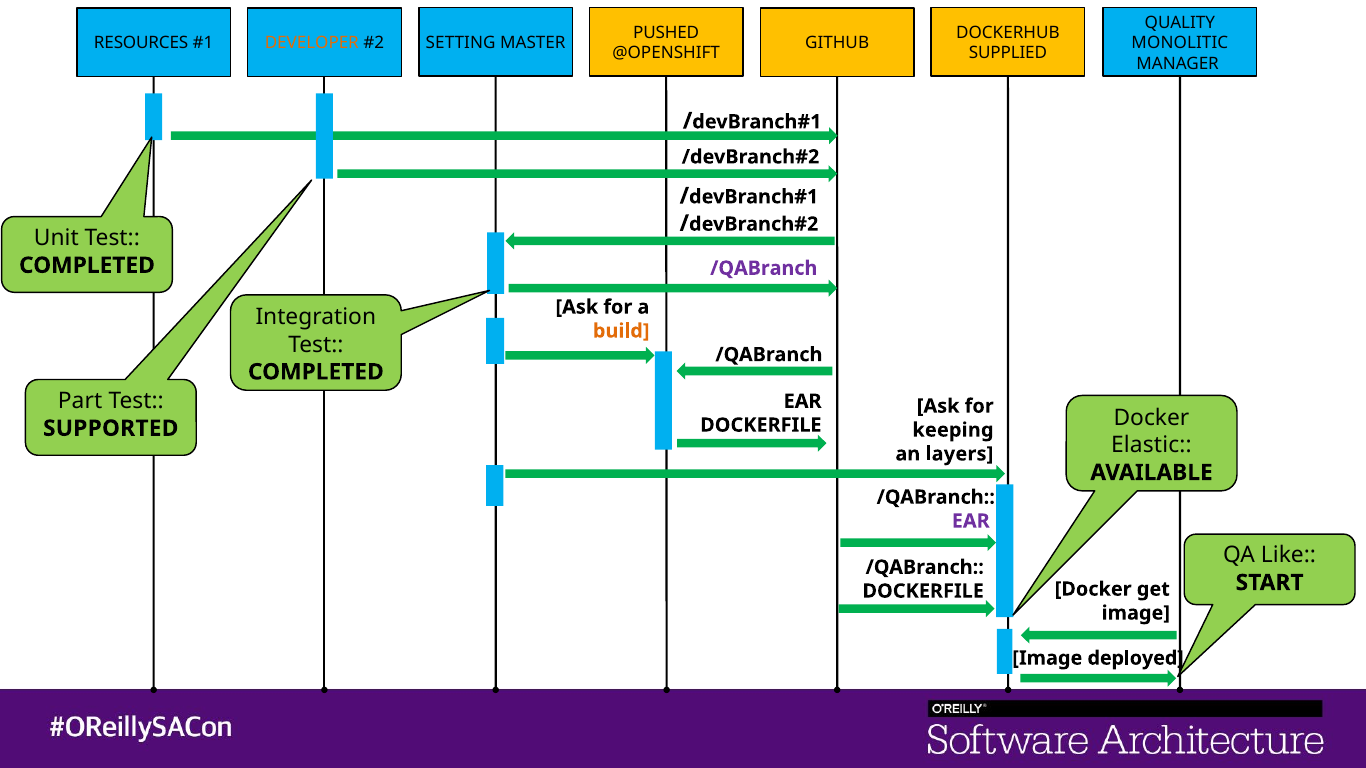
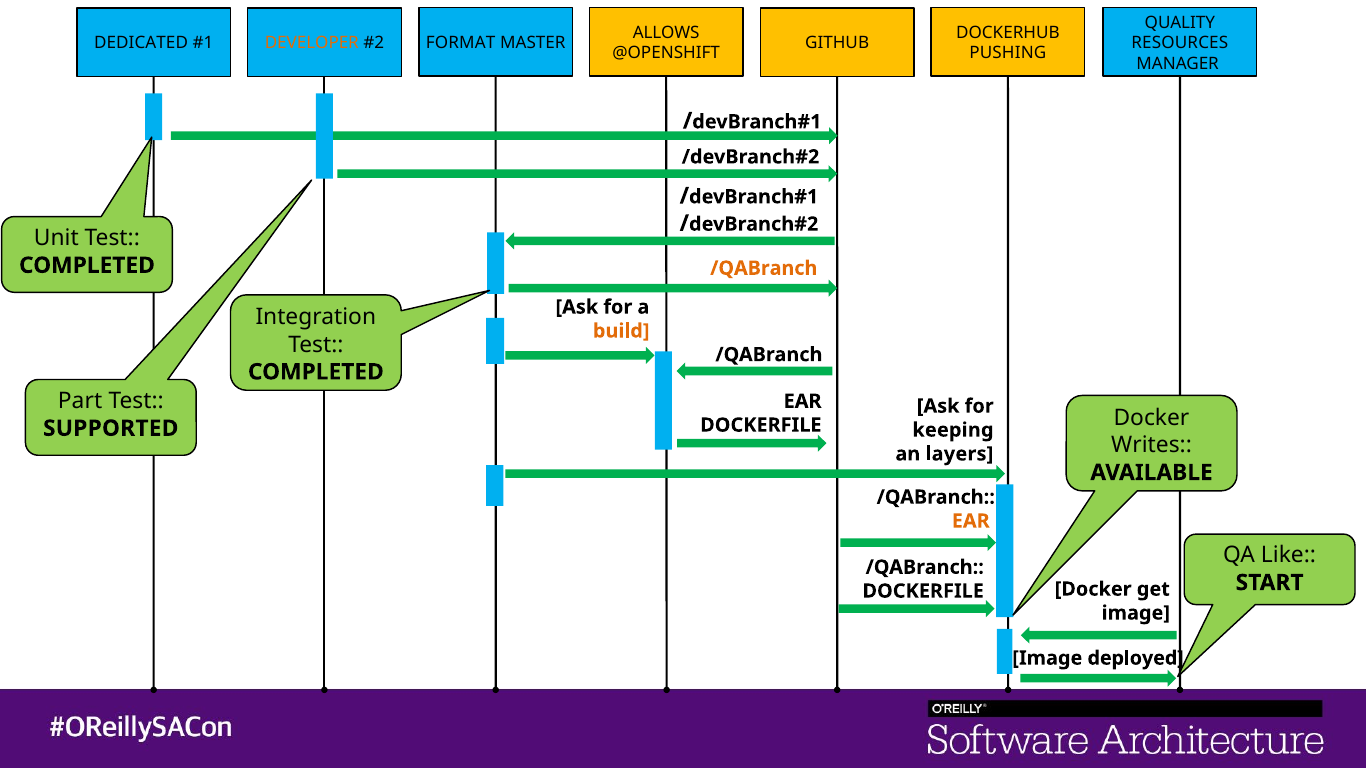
PUSHED: PUSHED -> ALLOWS
MONOLITIC: MONOLITIC -> RESOURCES
RESOURCES: RESOURCES -> DEDICATED
SETTING: SETTING -> FORMAT
SUPPLIED: SUPPLIED -> PUSHING
/QABranch at (764, 268) colour: purple -> orange
Elastic: Elastic -> Writes
EAR at (971, 521) colour: purple -> orange
